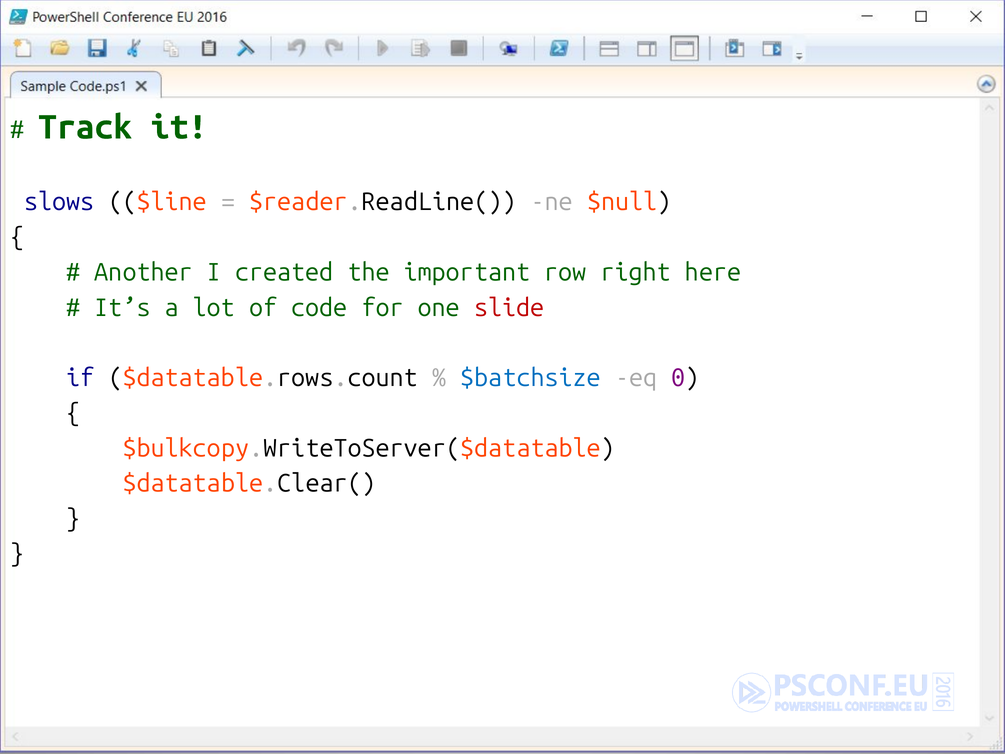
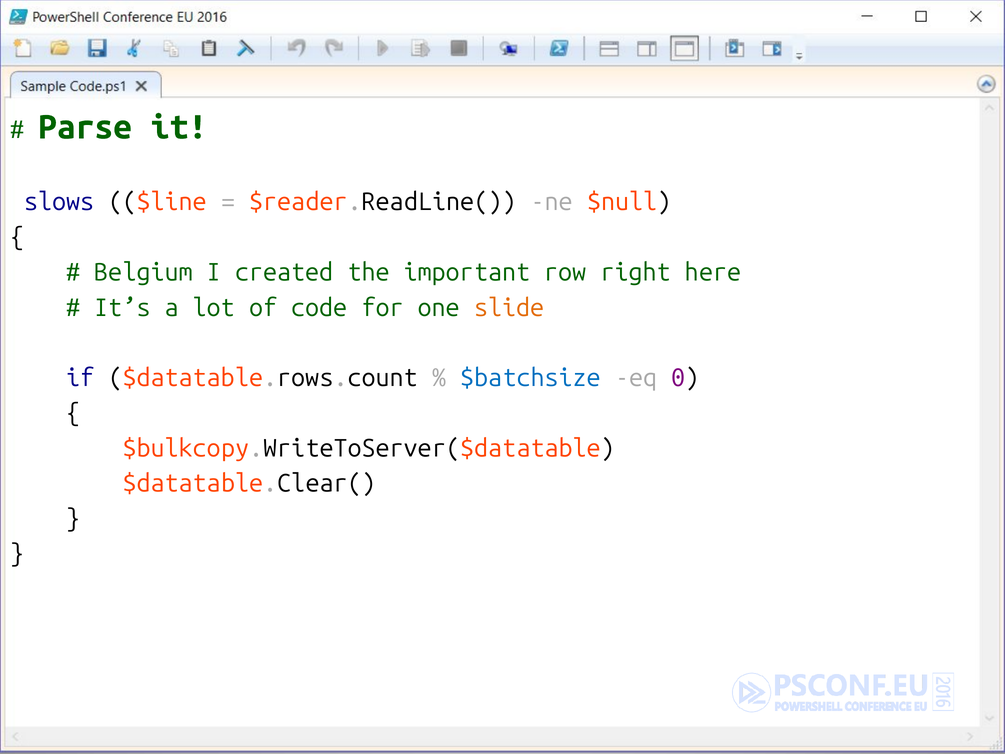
Track: Track -> Parse
Another: Another -> Belgium
slide colour: red -> orange
